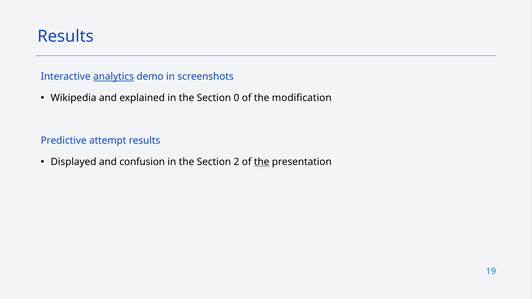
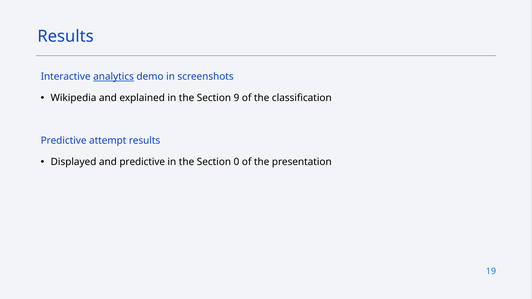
0: 0 -> 9
modification: modification -> classification
and confusion: confusion -> predictive
2: 2 -> 0
the at (262, 162) underline: present -> none
